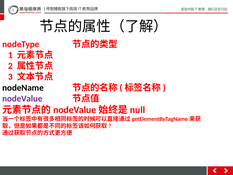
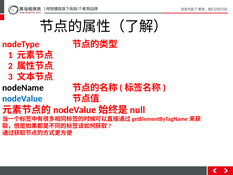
nodeValue colour: purple -> blue
